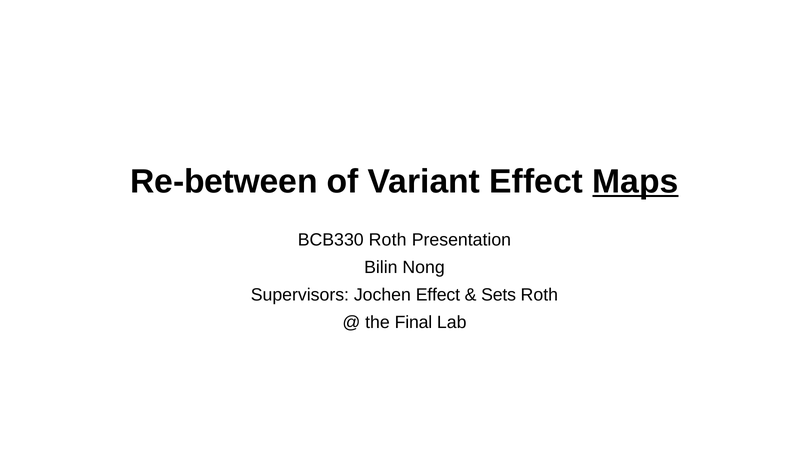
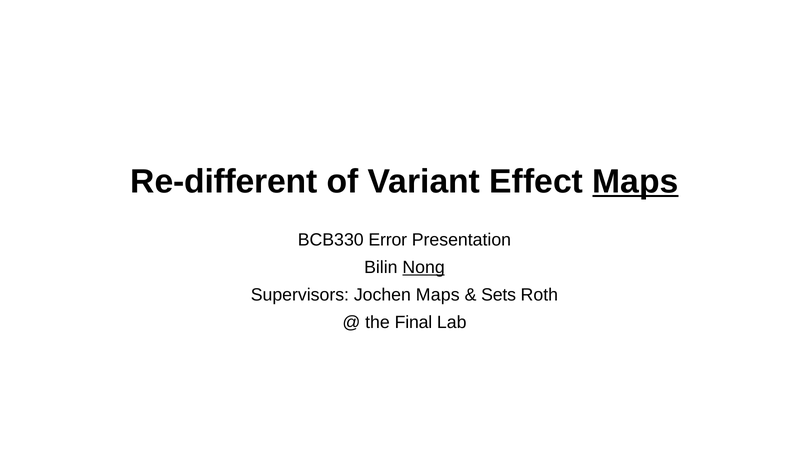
Re-between: Re-between -> Re-different
BCB330 Roth: Roth -> Error
Nong underline: none -> present
Jochen Effect: Effect -> Maps
